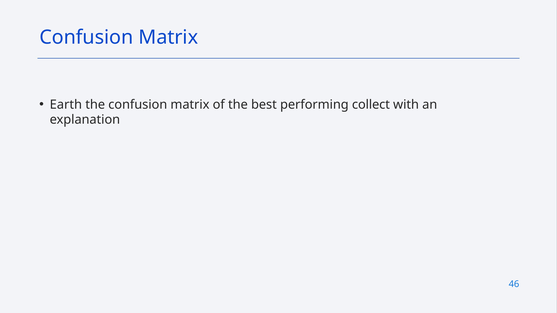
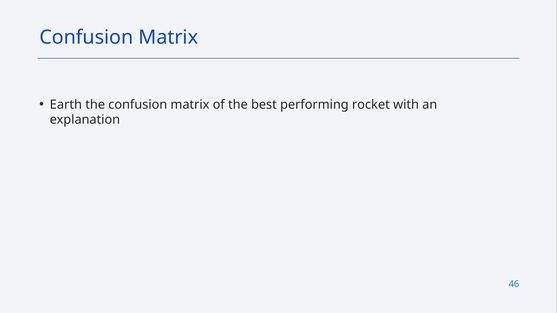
collect: collect -> rocket
